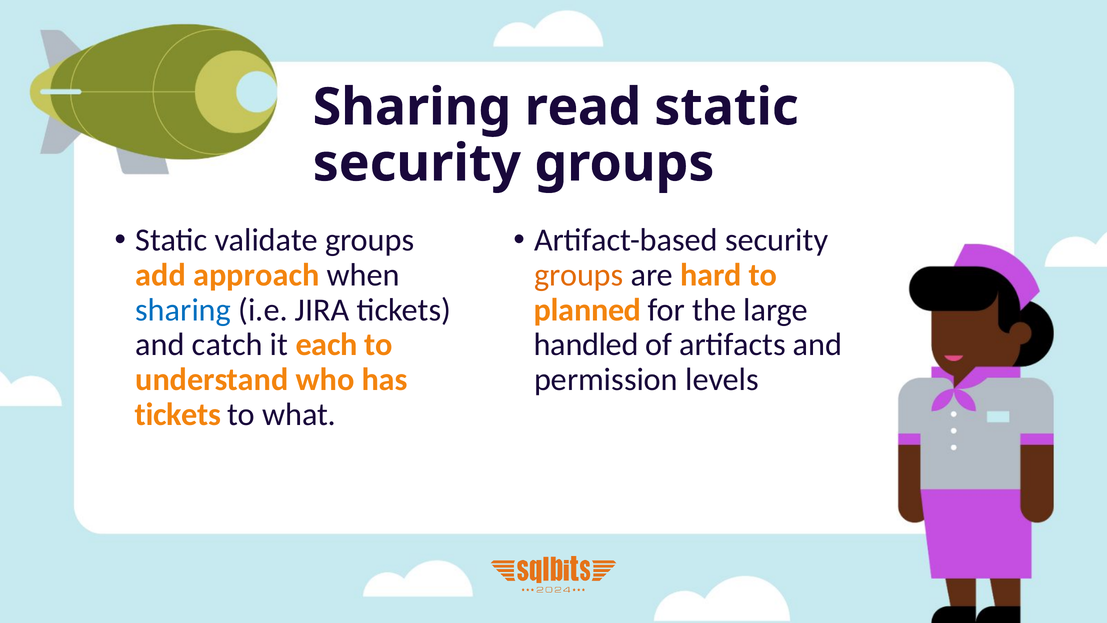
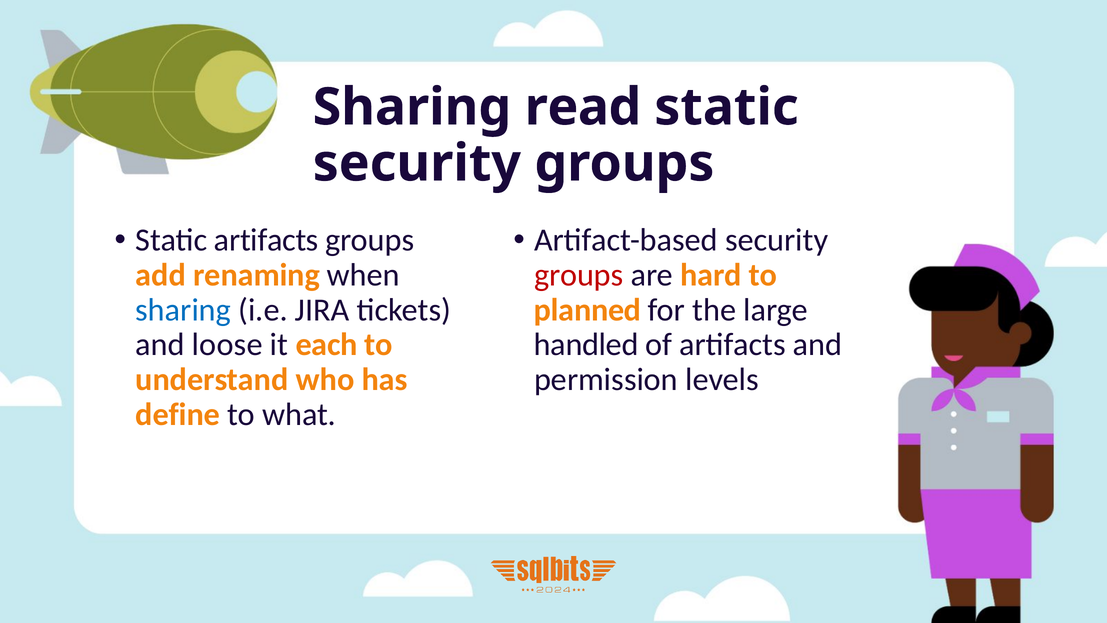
Static validate: validate -> artifacts
approach: approach -> renaming
groups at (579, 275) colour: orange -> red
catch: catch -> loose
tickets at (178, 414): tickets -> define
